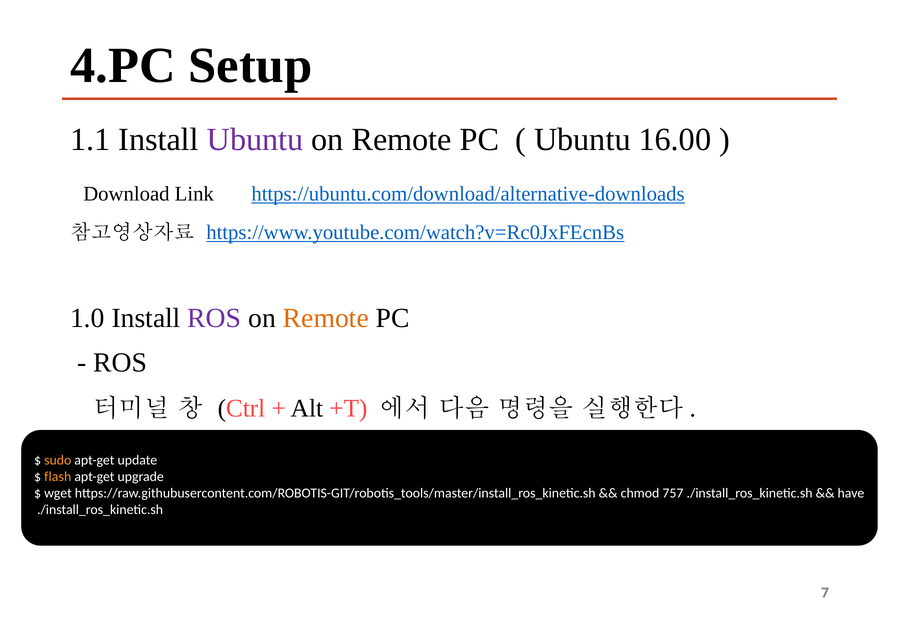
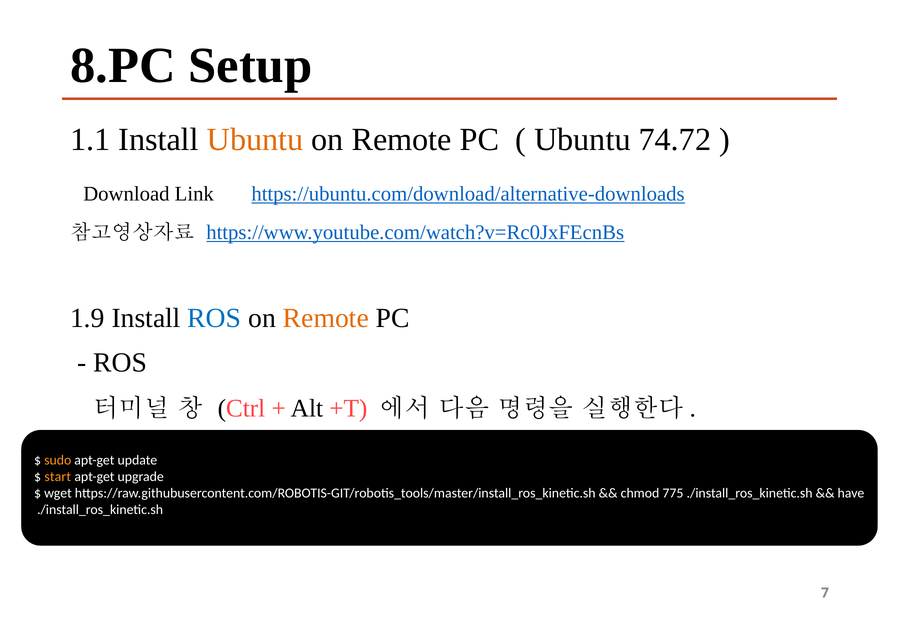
4.PC: 4.PC -> 8.PC
Ubuntu at (255, 140) colour: purple -> orange
16.00: 16.00 -> 74.72
1.0: 1.0 -> 1.9
ROS at (214, 318) colour: purple -> blue
flash: flash -> start
757: 757 -> 775
